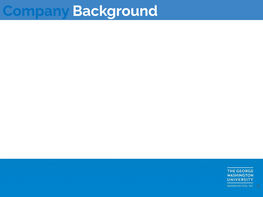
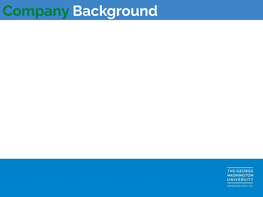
Company colour: blue -> green
